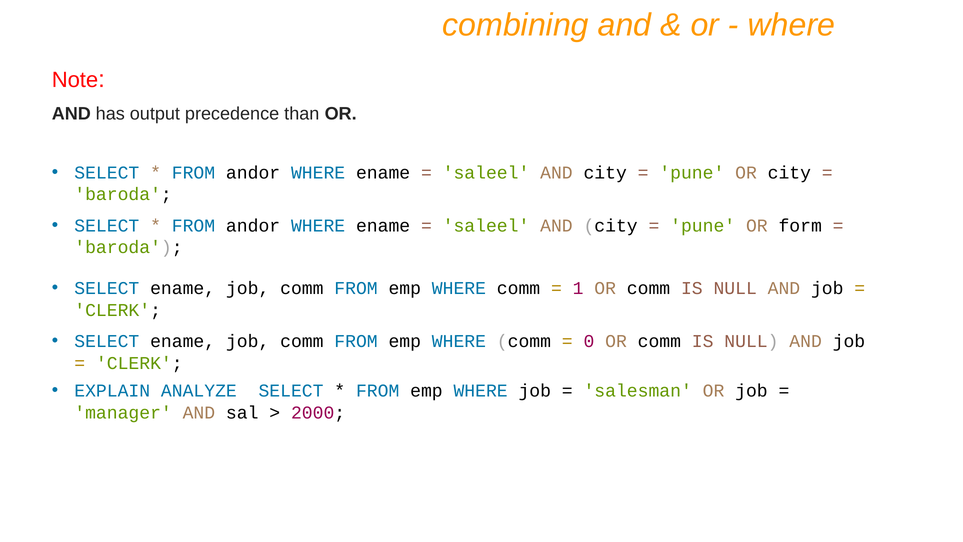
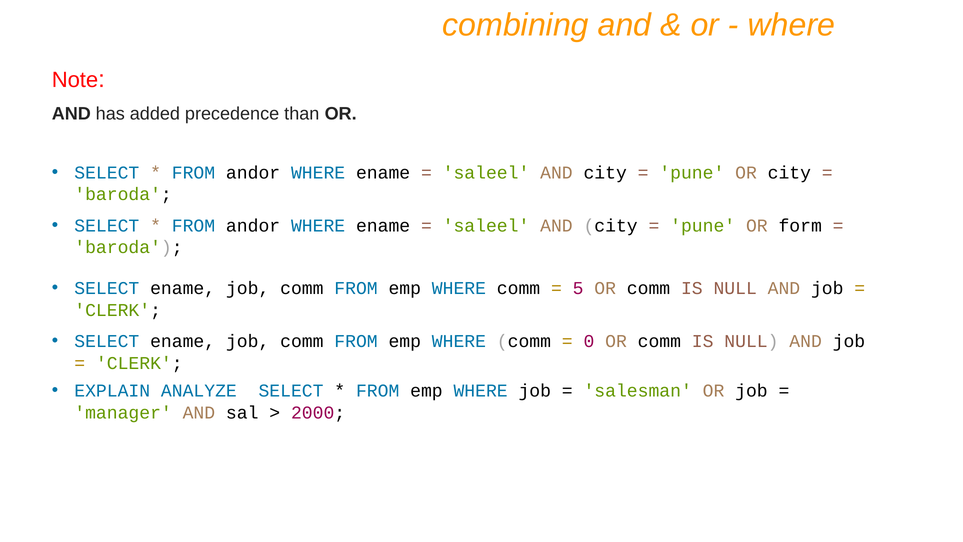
output: output -> added
1: 1 -> 5
